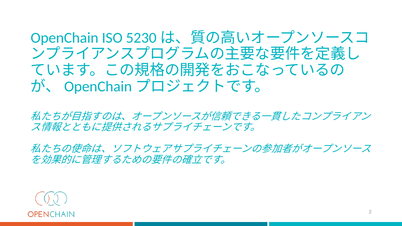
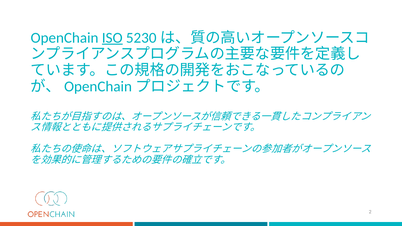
ISO underline: none -> present
